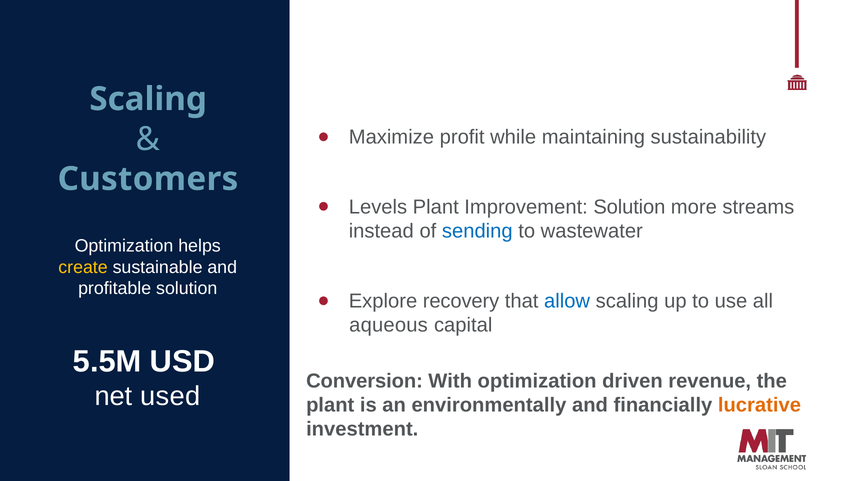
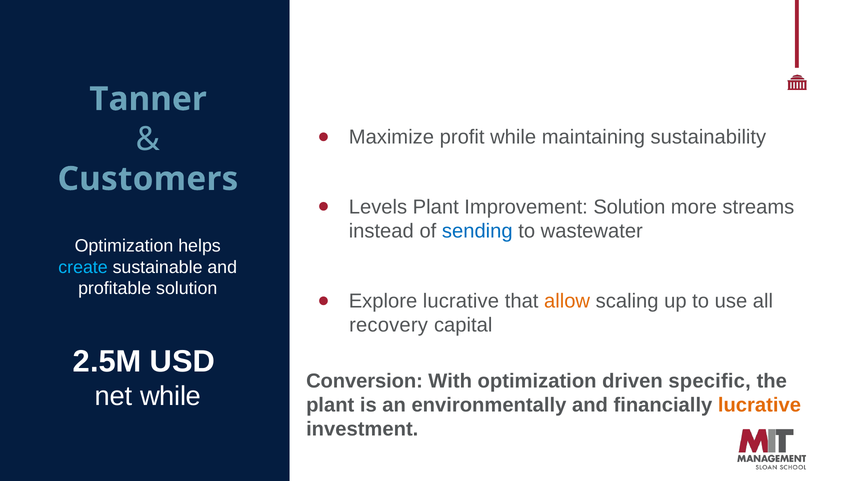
Scaling at (148, 99): Scaling -> Tanner
create colour: yellow -> light blue
Explore recovery: recovery -> lucrative
allow colour: blue -> orange
aqueous: aqueous -> recovery
5.5M: 5.5M -> 2.5M
revenue: revenue -> specific
net used: used -> while
